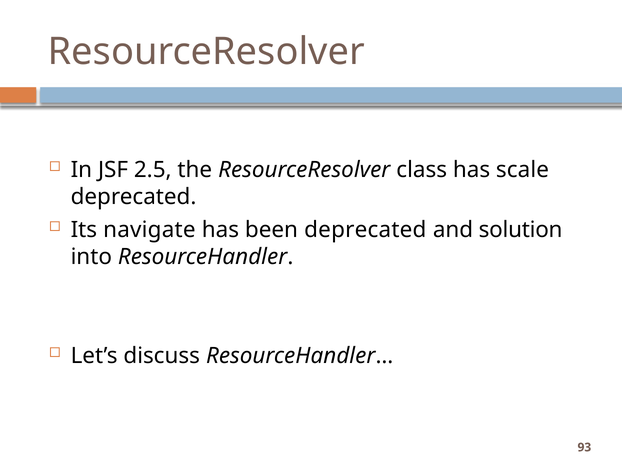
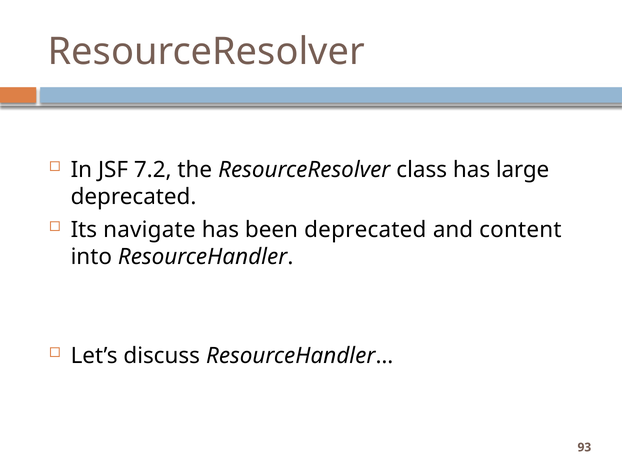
2.5: 2.5 -> 7.2
scale: scale -> large
solution: solution -> content
